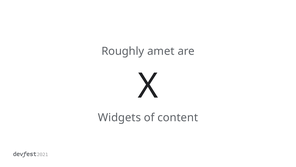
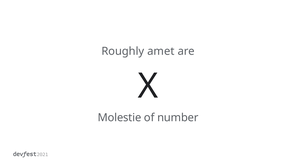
Widgets: Widgets -> Molestie
content: content -> number
